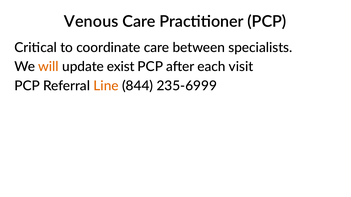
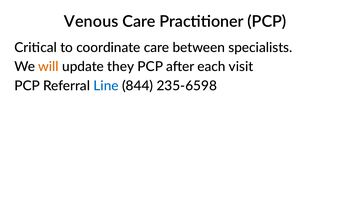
exist: exist -> they
Line colour: orange -> blue
235-6999: 235-6999 -> 235-6598
